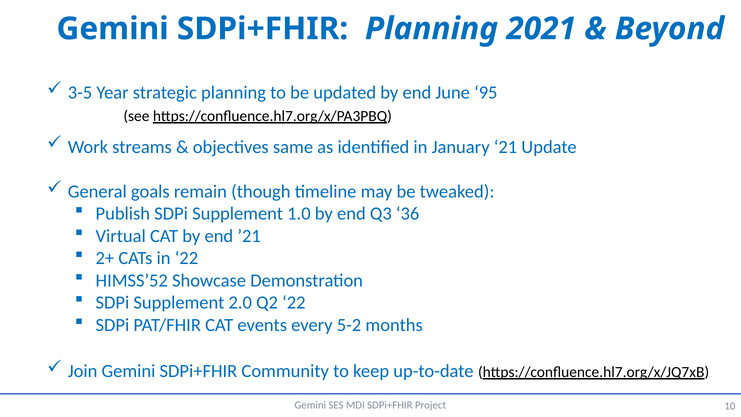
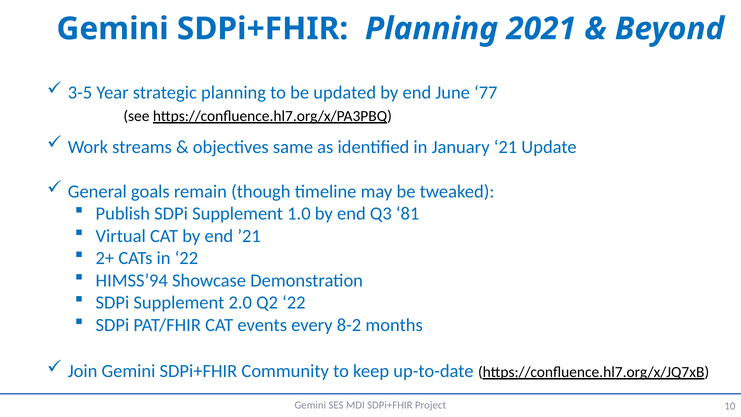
95: 95 -> 77
36: 36 -> 81
HIMSS’52: HIMSS’52 -> HIMSS’94
5-2: 5-2 -> 8-2
